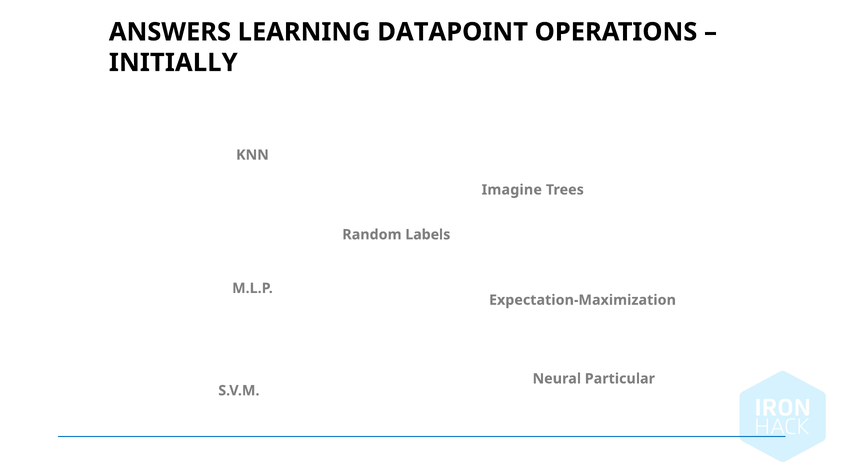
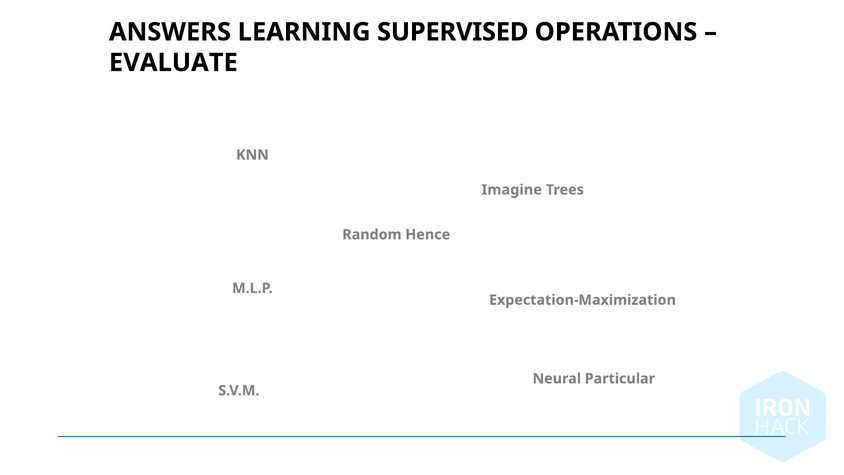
DATAPOINT: DATAPOINT -> SUPERVISED
INITIALLY: INITIALLY -> EVALUATE
Labels: Labels -> Hence
